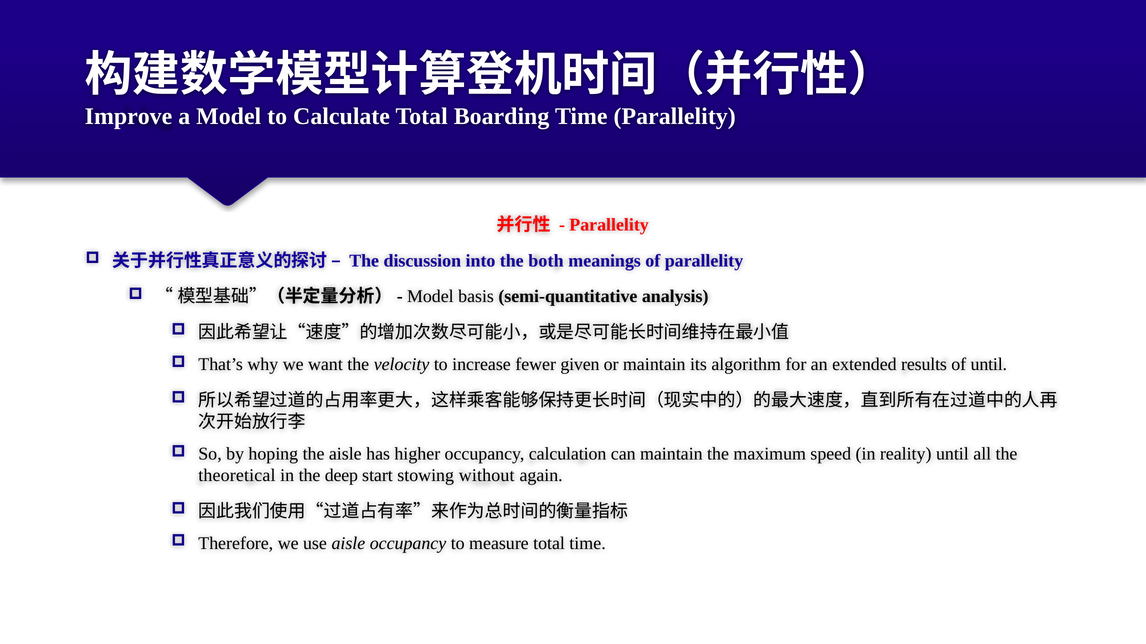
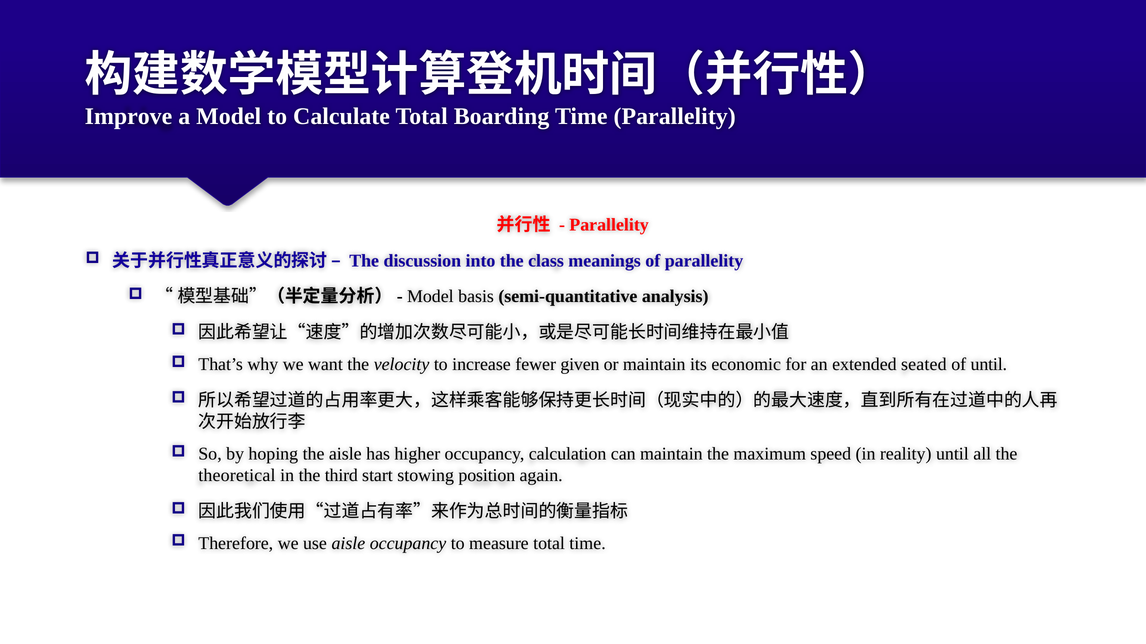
both: both -> class
algorithm: algorithm -> economic
results: results -> seated
deep: deep -> third
without: without -> position
